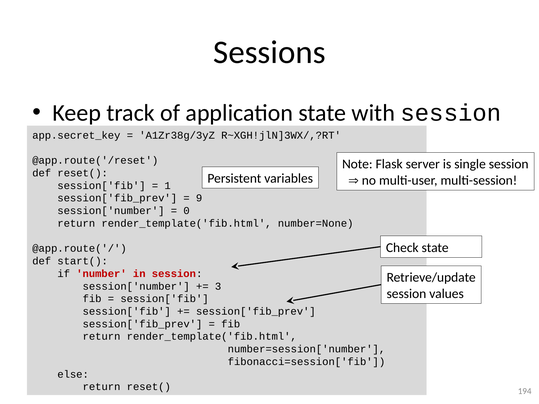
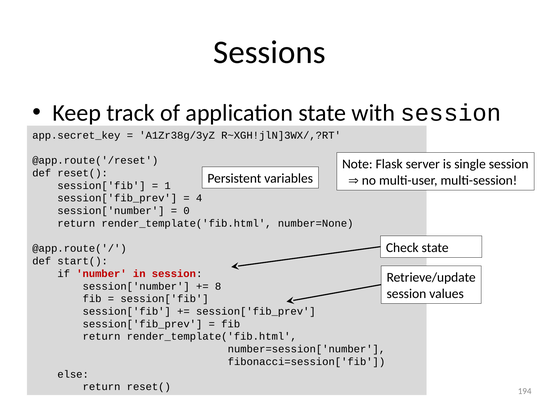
9: 9 -> 4
3: 3 -> 8
